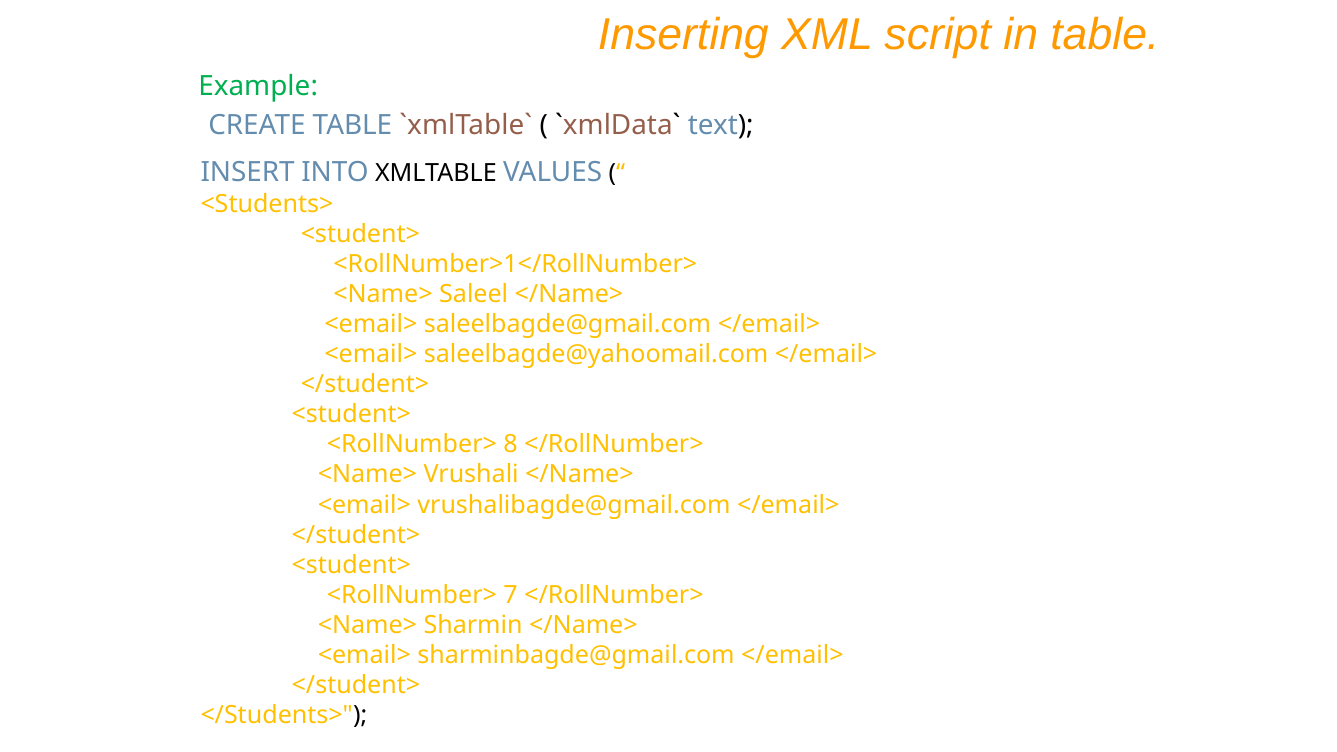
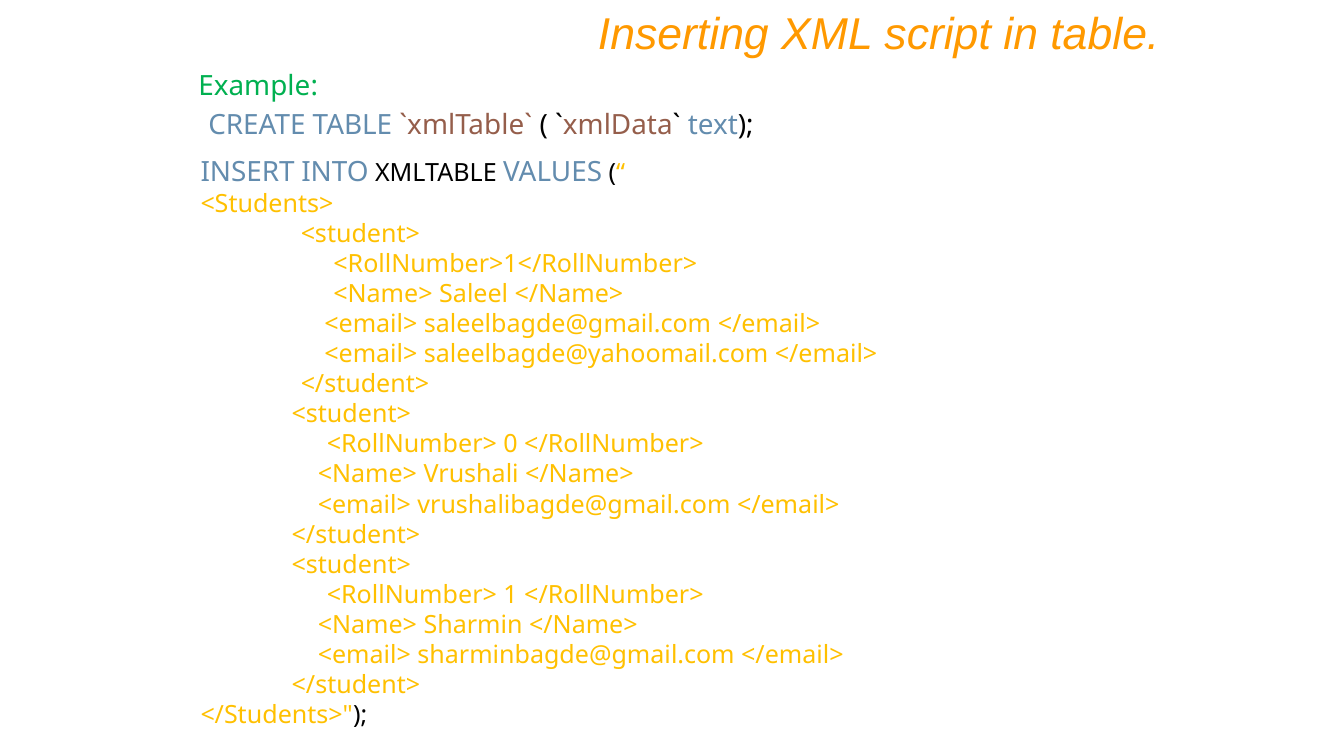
8: 8 -> 0
7: 7 -> 1
